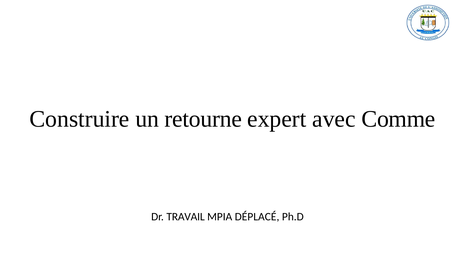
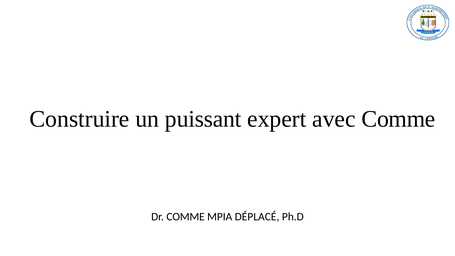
retourne: retourne -> puissant
Dr TRAVAIL: TRAVAIL -> COMME
